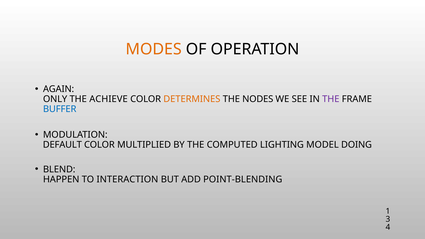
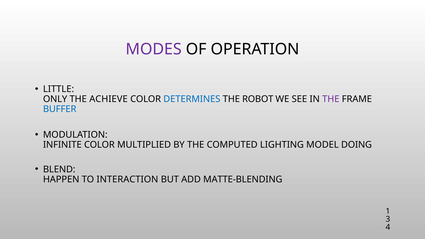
MODES colour: orange -> purple
AGAIN: AGAIN -> LITTLE
DETERMINES colour: orange -> blue
NODES: NODES -> ROBOT
DEFAULT: DEFAULT -> INFINITE
POINT-BLENDING: POINT-BLENDING -> MATTE-BLENDING
